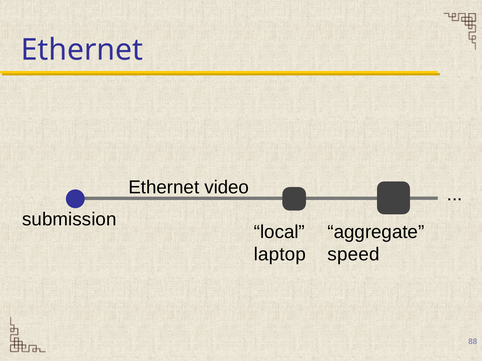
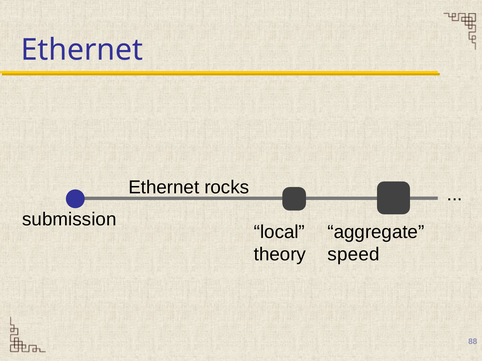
video: video -> rocks
laptop: laptop -> theory
